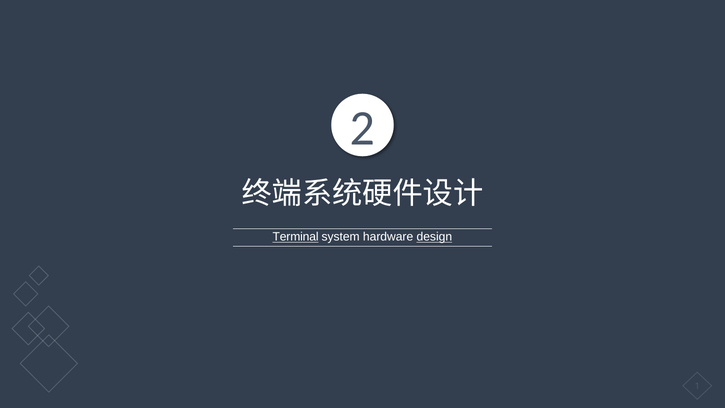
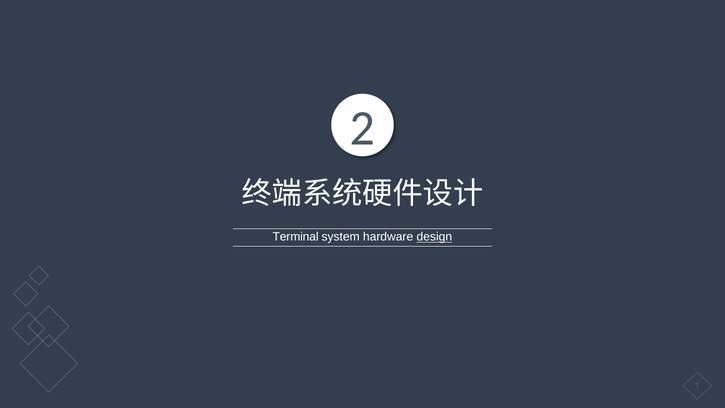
Terminal underline: present -> none
